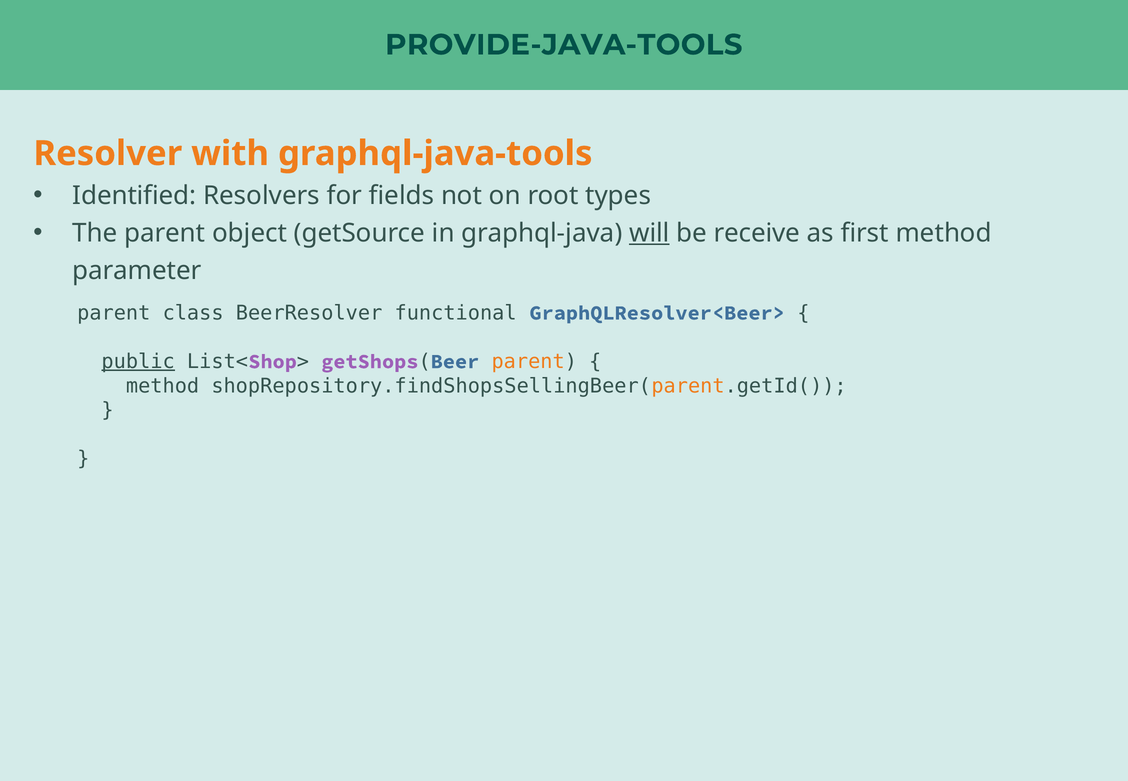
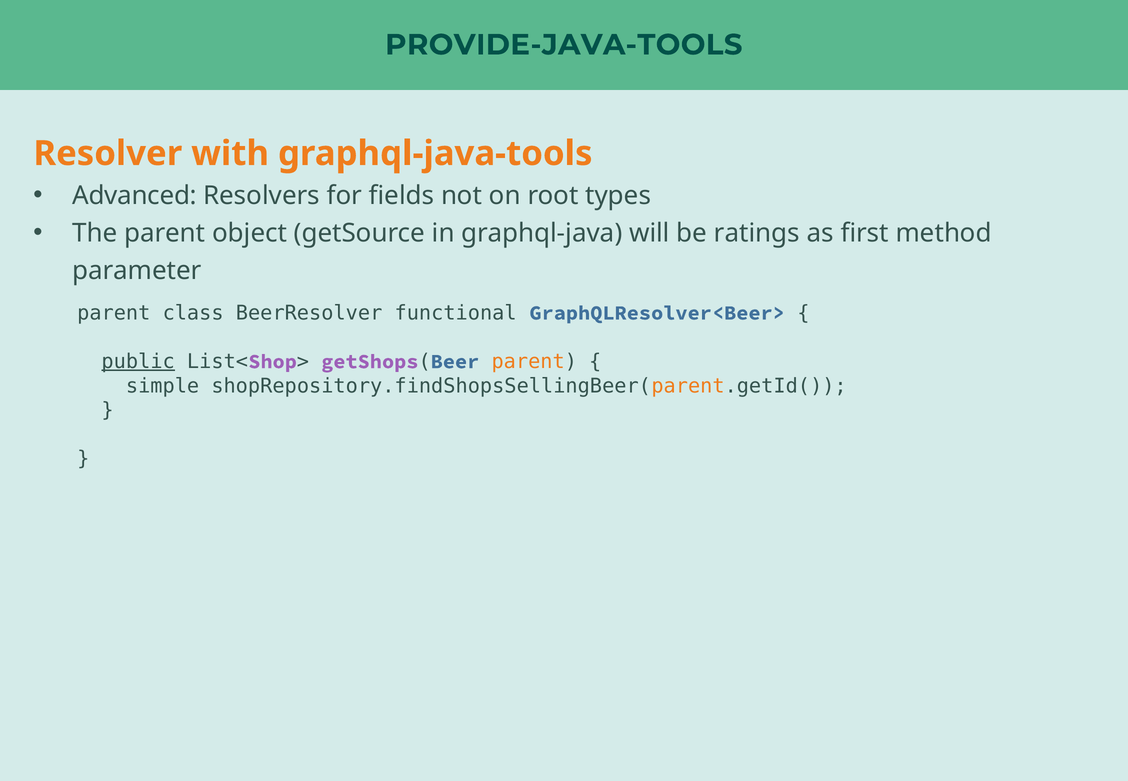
Identified: Identified -> Advanced
will underline: present -> none
receive: receive -> ratings
method at (163, 386): method -> simple
